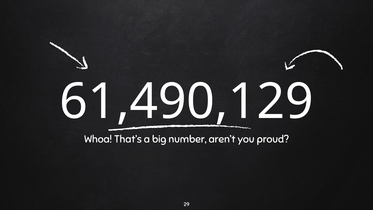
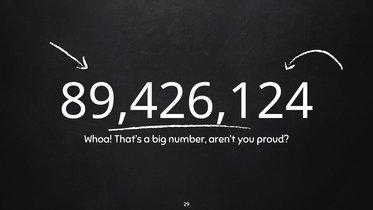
61,490,129: 61,490,129 -> 89,426,124
